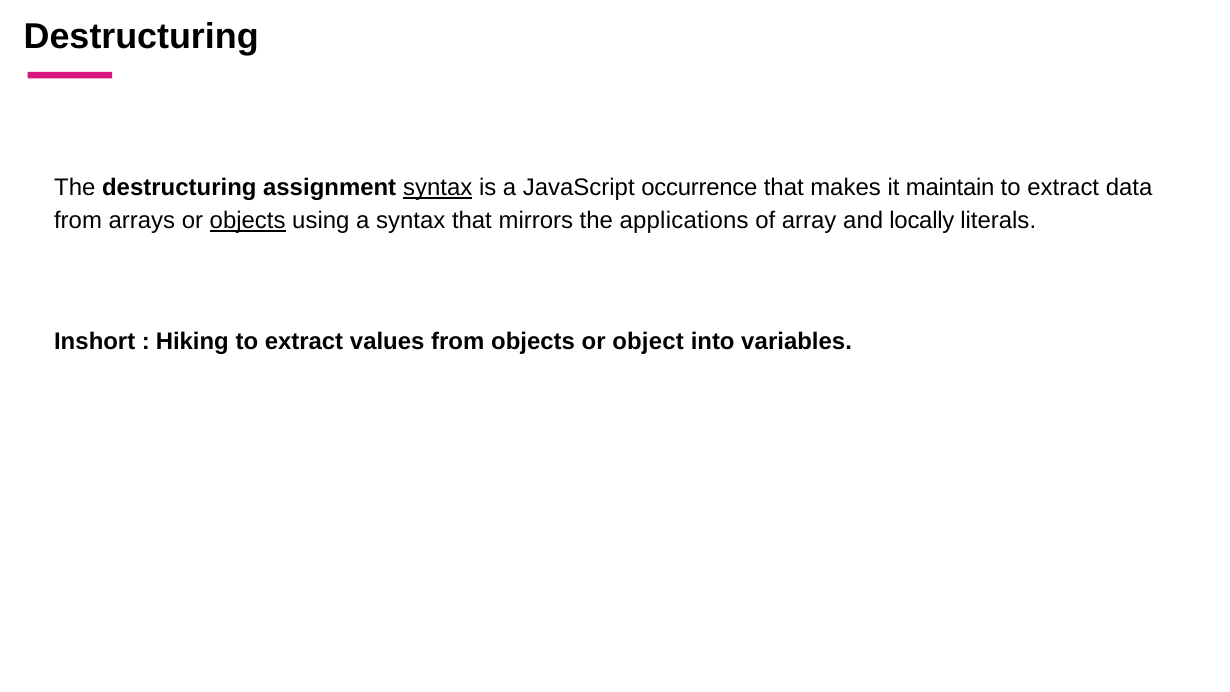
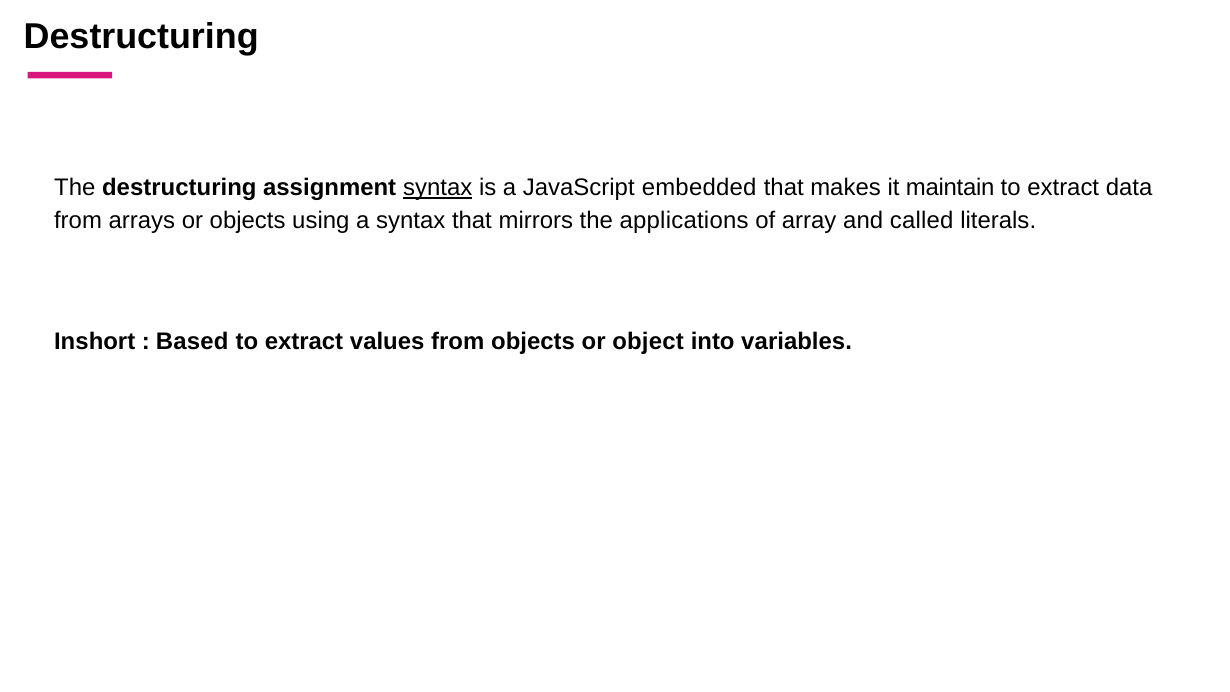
occurrence: occurrence -> embedded
objects at (248, 221) underline: present -> none
locally: locally -> called
Hiking: Hiking -> Based
